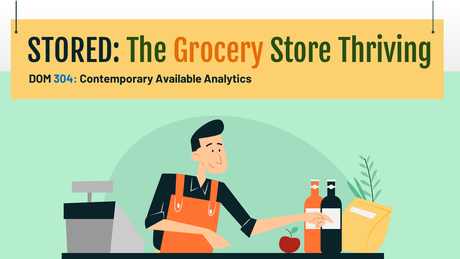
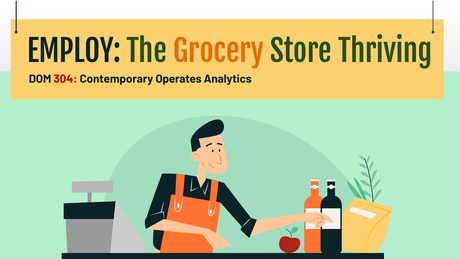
STORED: STORED -> EMPLOY
304 colour: blue -> red
Available: Available -> Operates
